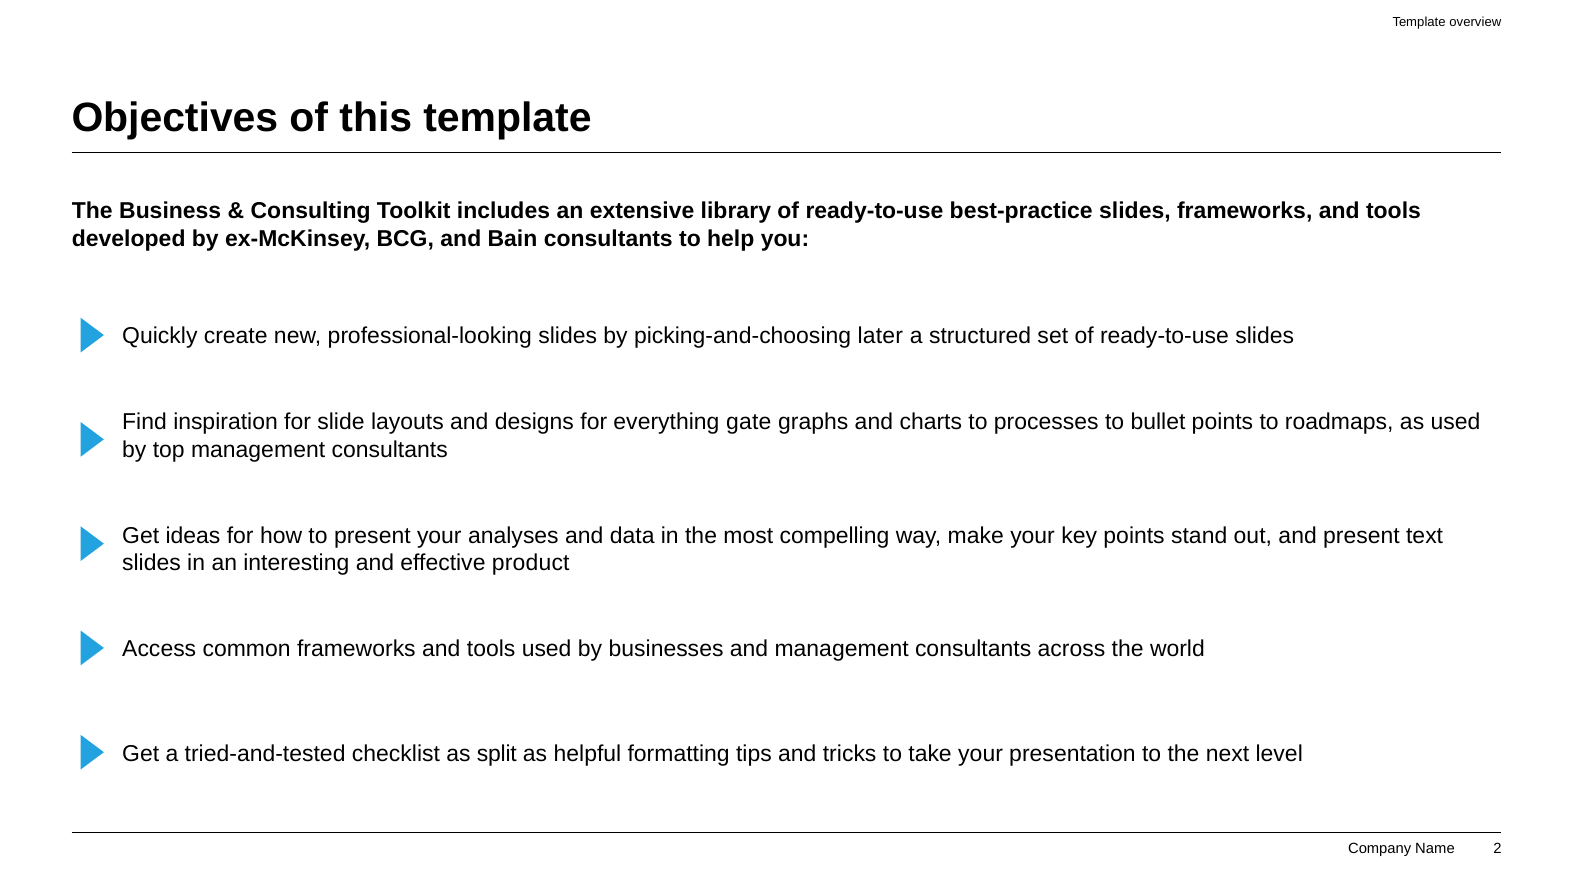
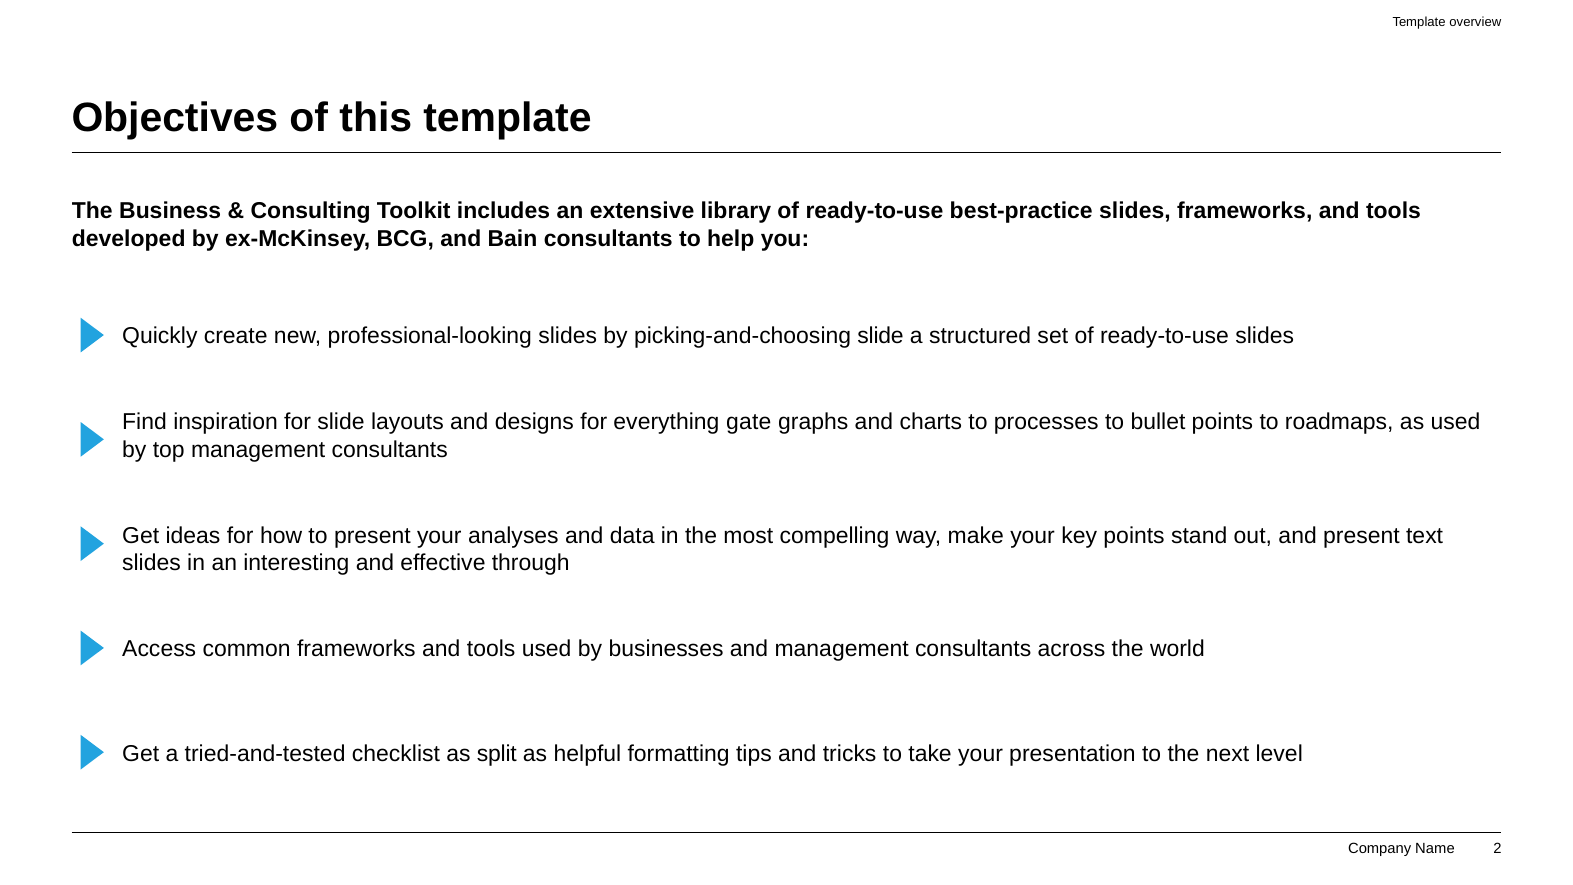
picking-and-choosing later: later -> slide
product: product -> through
